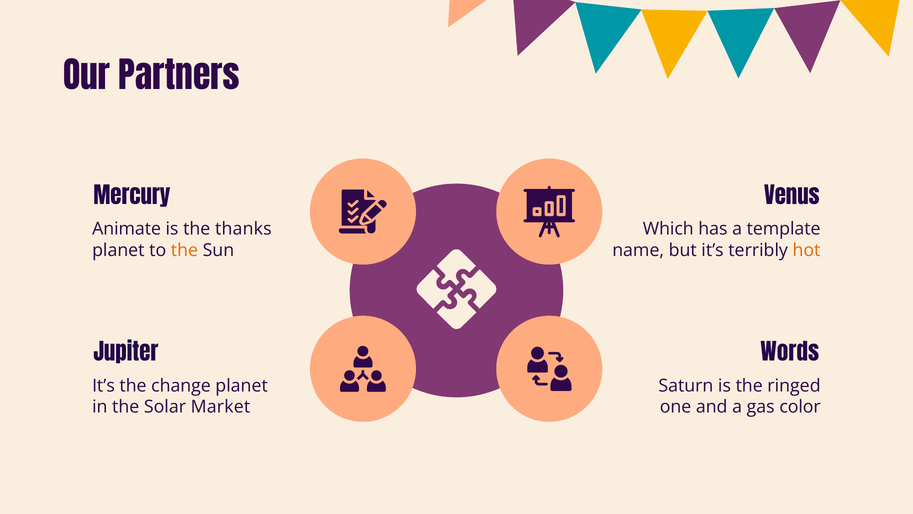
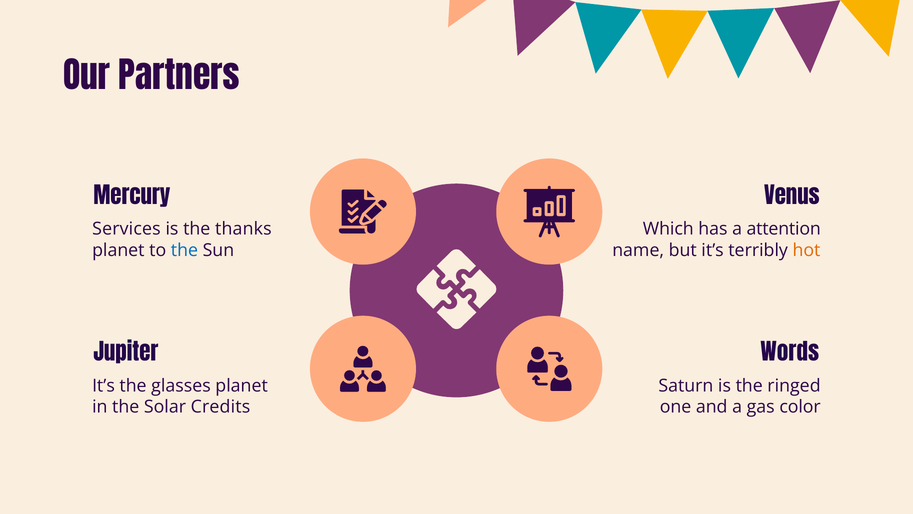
Animate: Animate -> Services
template: template -> attention
the at (184, 250) colour: orange -> blue
change: change -> glasses
Market: Market -> Credits
